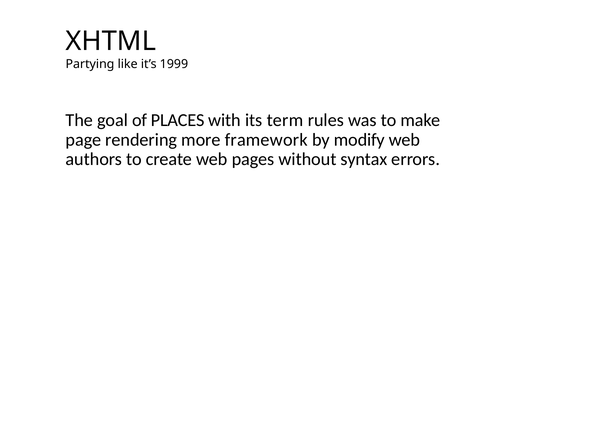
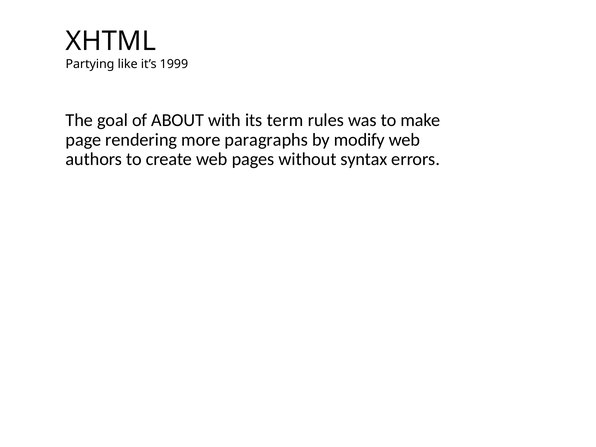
PLACES: PLACES -> ABOUT
framework: framework -> paragraphs
